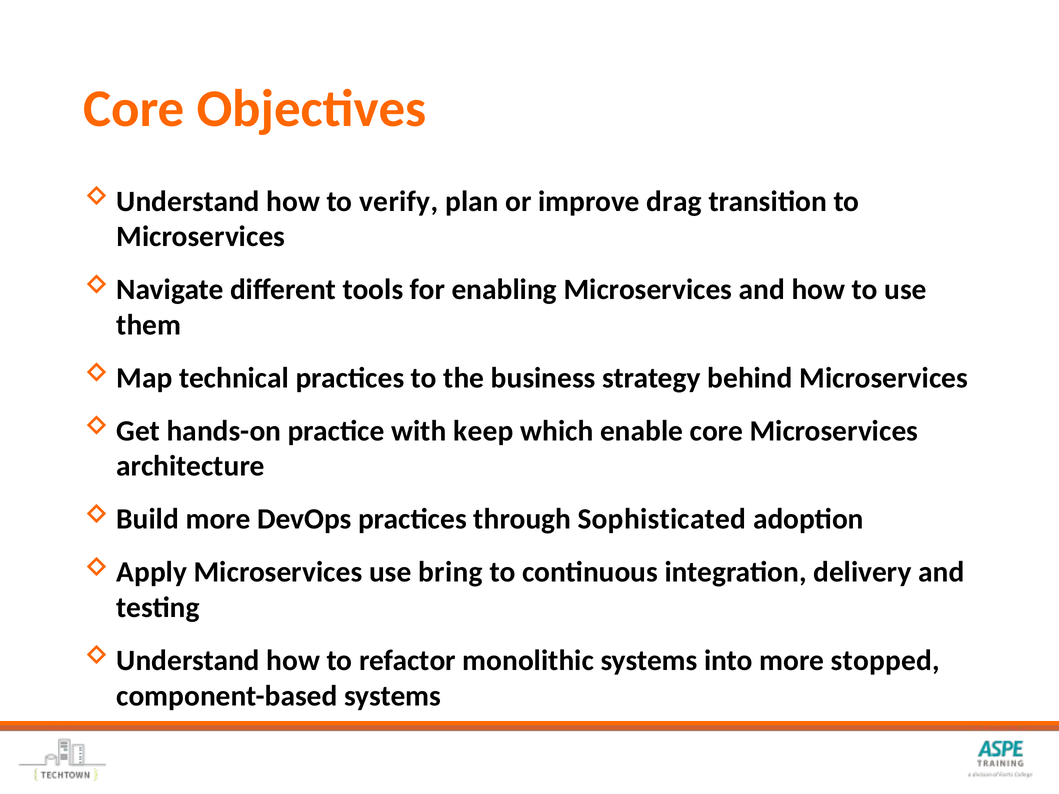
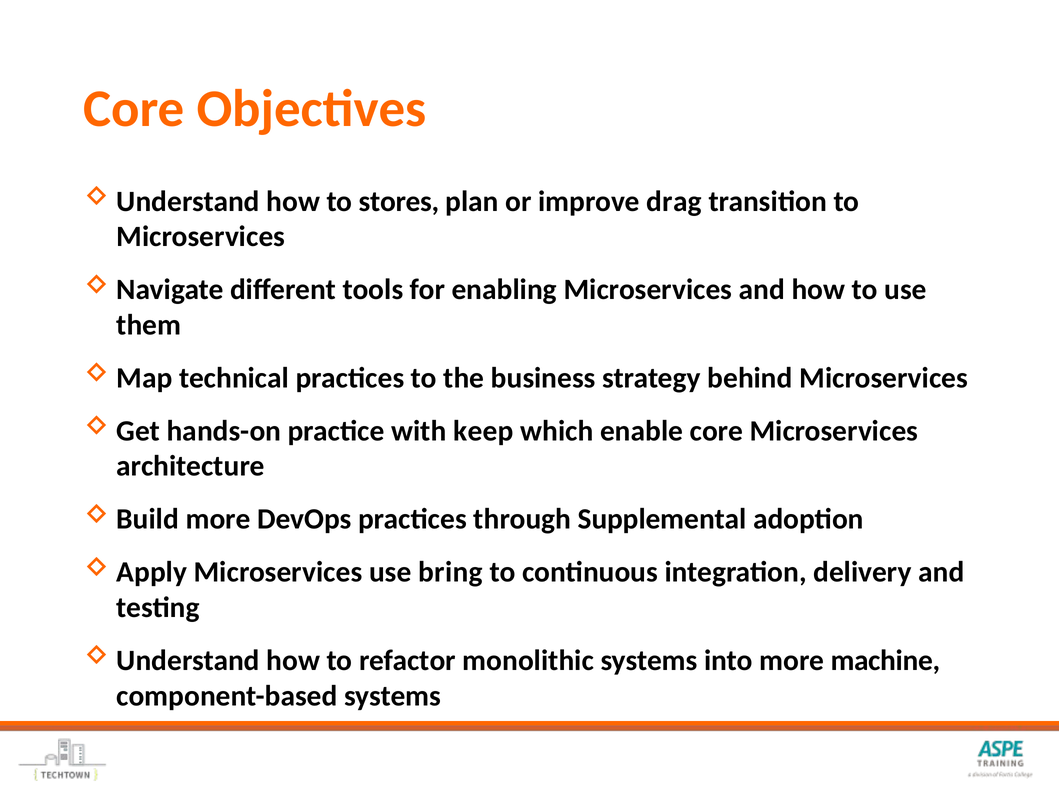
verify: verify -> stores
Sophisticated: Sophisticated -> Supplemental
stopped: stopped -> machine
